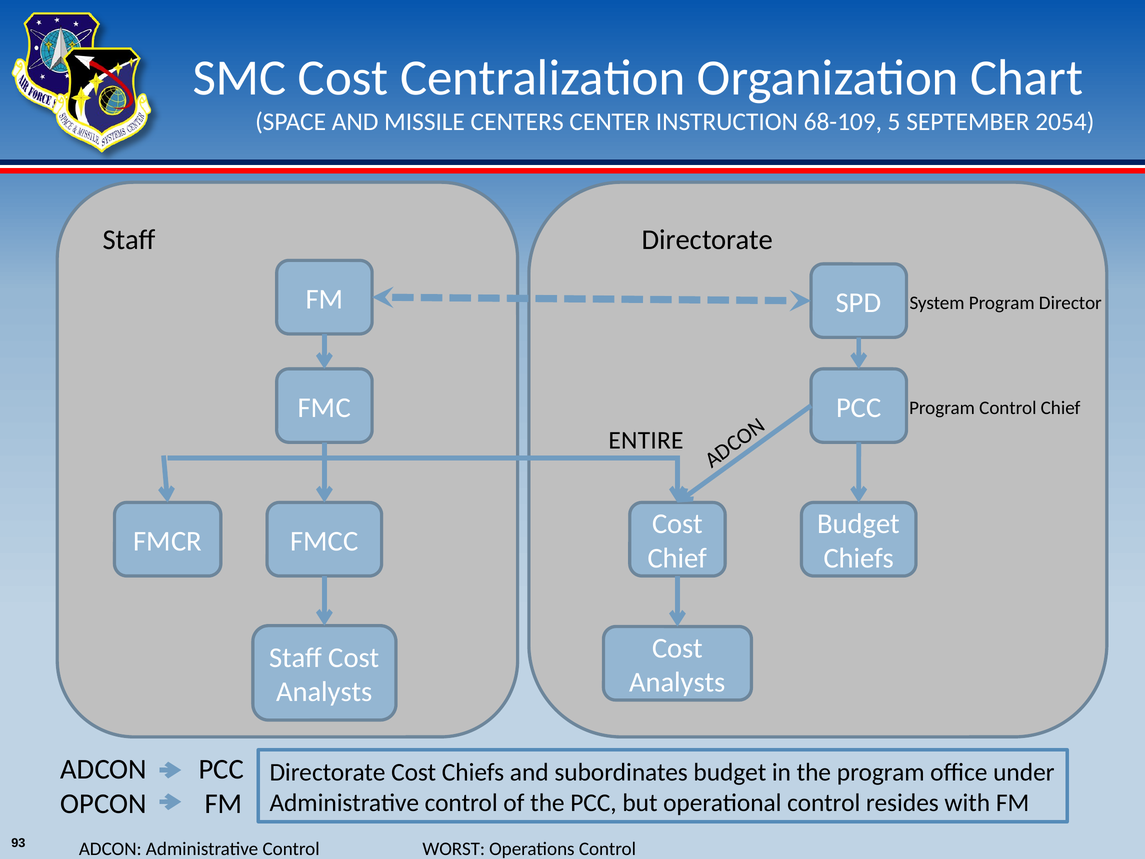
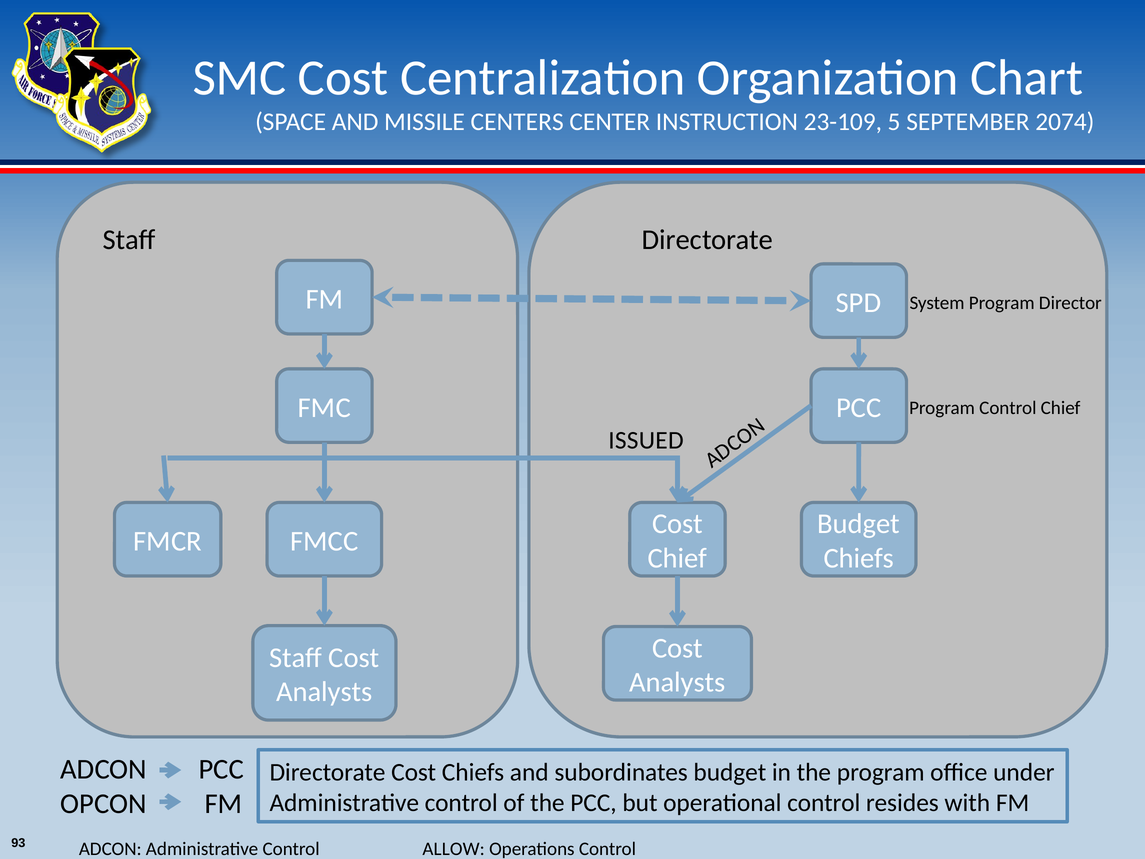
68-109: 68-109 -> 23-109
2054: 2054 -> 2074
ENTIRE: ENTIRE -> ISSUED
WORST: WORST -> ALLOW
